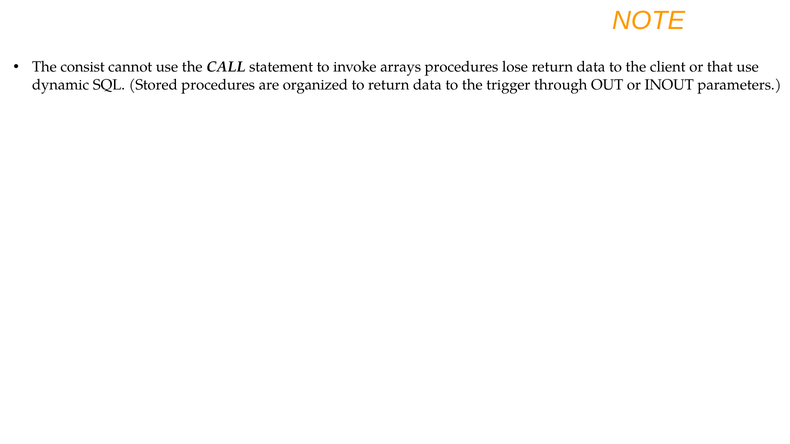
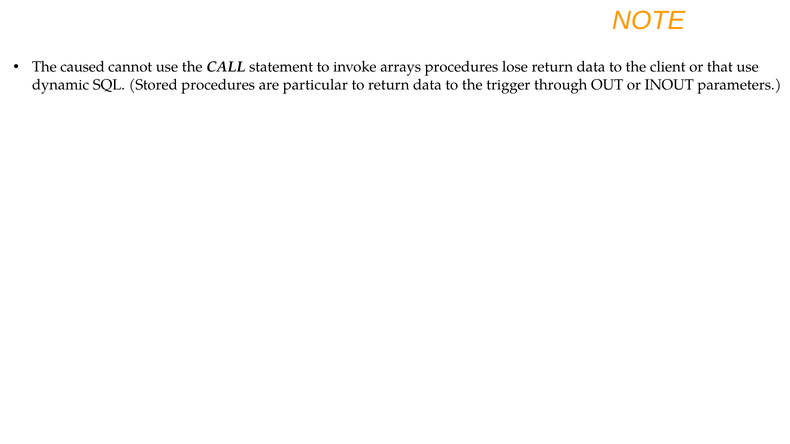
consist: consist -> caused
organized: organized -> particular
